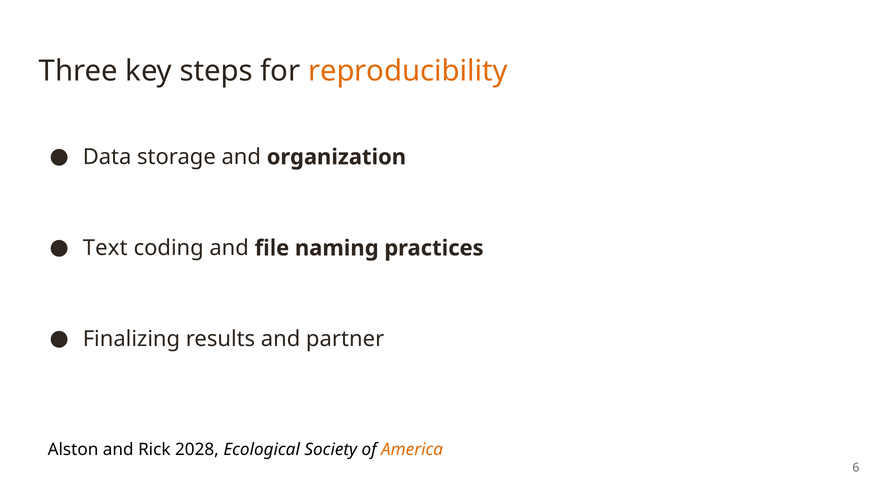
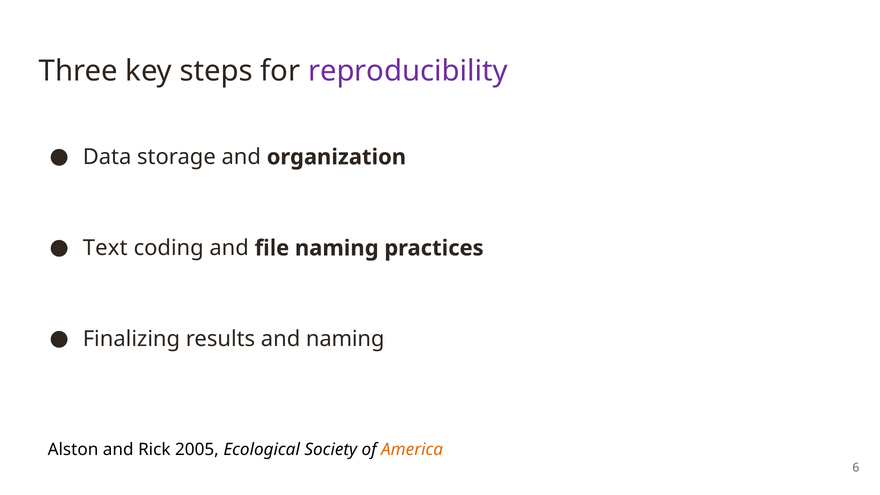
reproducibility colour: orange -> purple
and partner: partner -> naming
2028: 2028 -> 2005
